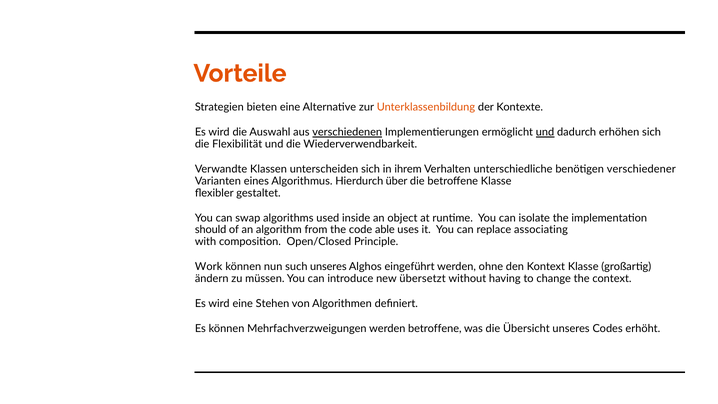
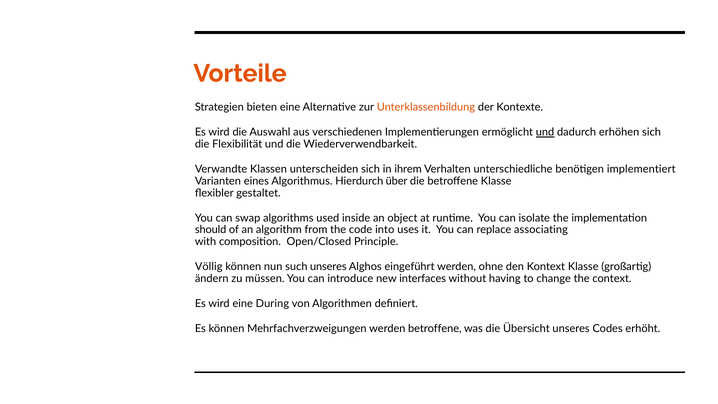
verschiedenen underline: present -> none
verschiedener: verschiedener -> implementiert
able: able -> into
Work: Work -> Völlig
übersetzt: übersetzt -> interfaces
Stehen: Stehen -> During
